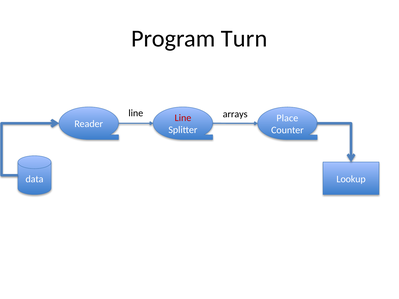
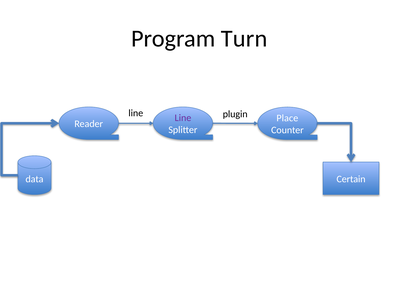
Line at (183, 118) colour: red -> purple
arrays: arrays -> plugin
Lookup: Lookup -> Certain
